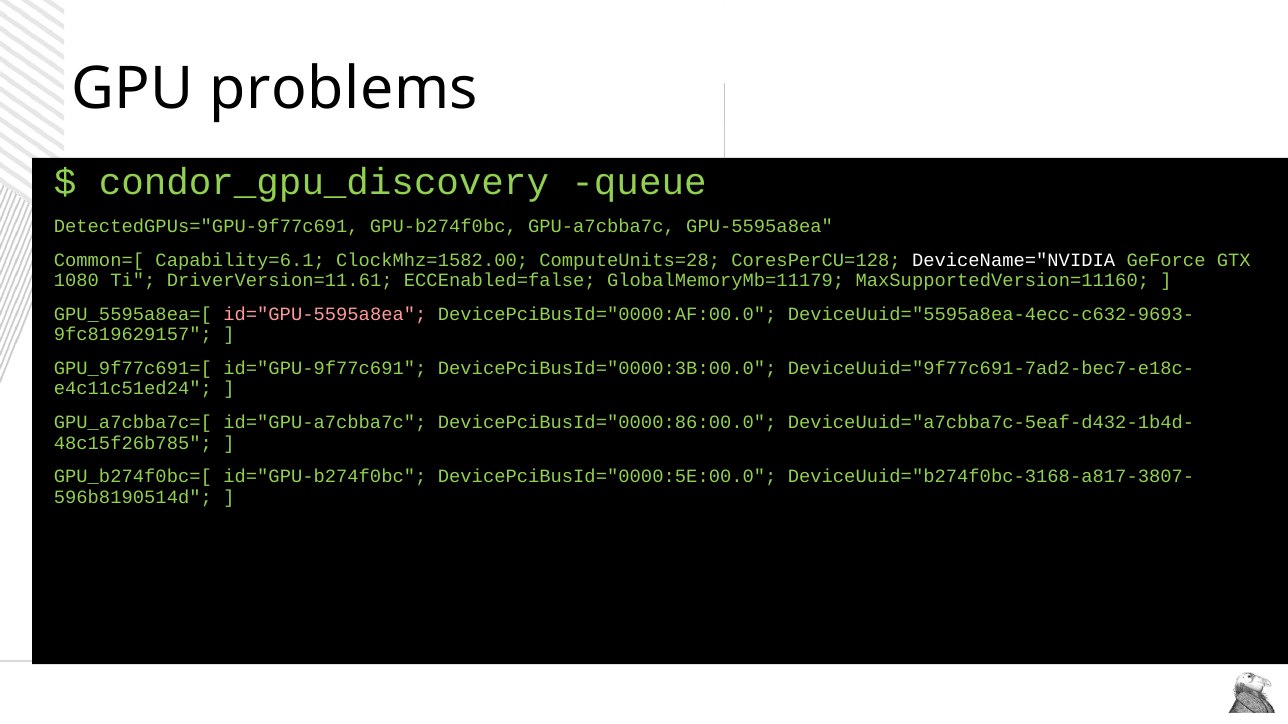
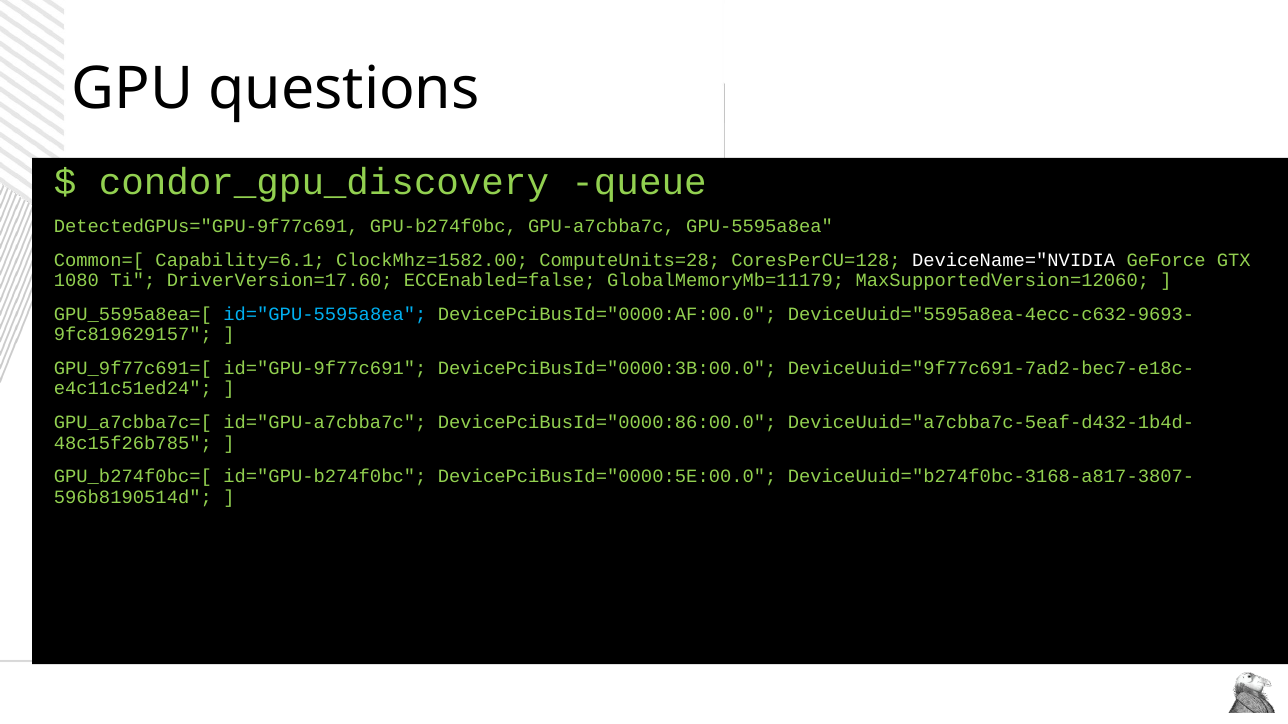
problems: problems -> questions
DriverVersion=11.61: DriverVersion=11.61 -> DriverVersion=17.60
MaxSupportedVersion=11160: MaxSupportedVersion=11160 -> MaxSupportedVersion=12060
id="GPU-5595a8ea colour: pink -> light blue
